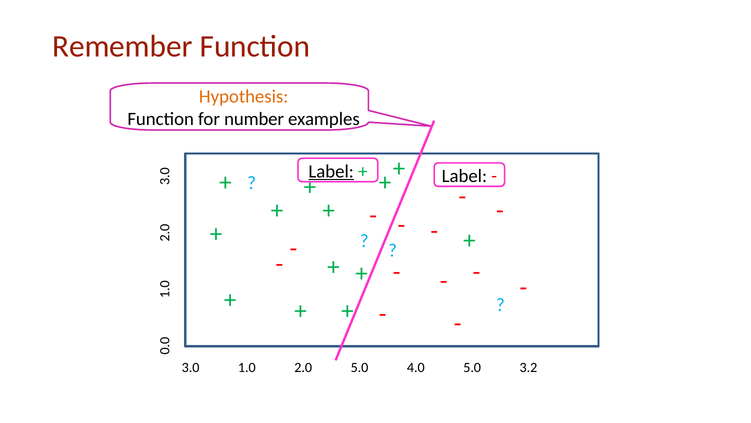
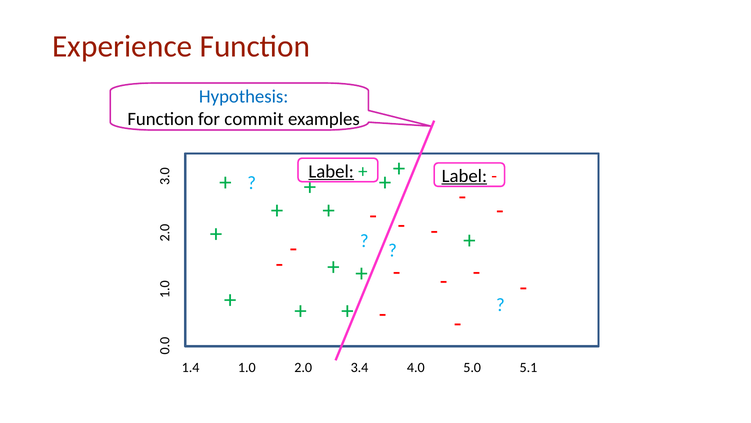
Remember: Remember -> Experience
Hypothesis colour: orange -> blue
number: number -> commit
Label at (464, 176) underline: none -> present
3.0: 3.0 -> 1.4
2.0 5.0: 5.0 -> 3.4
3.2: 3.2 -> 5.1
